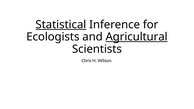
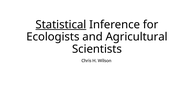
Agricultural underline: present -> none
